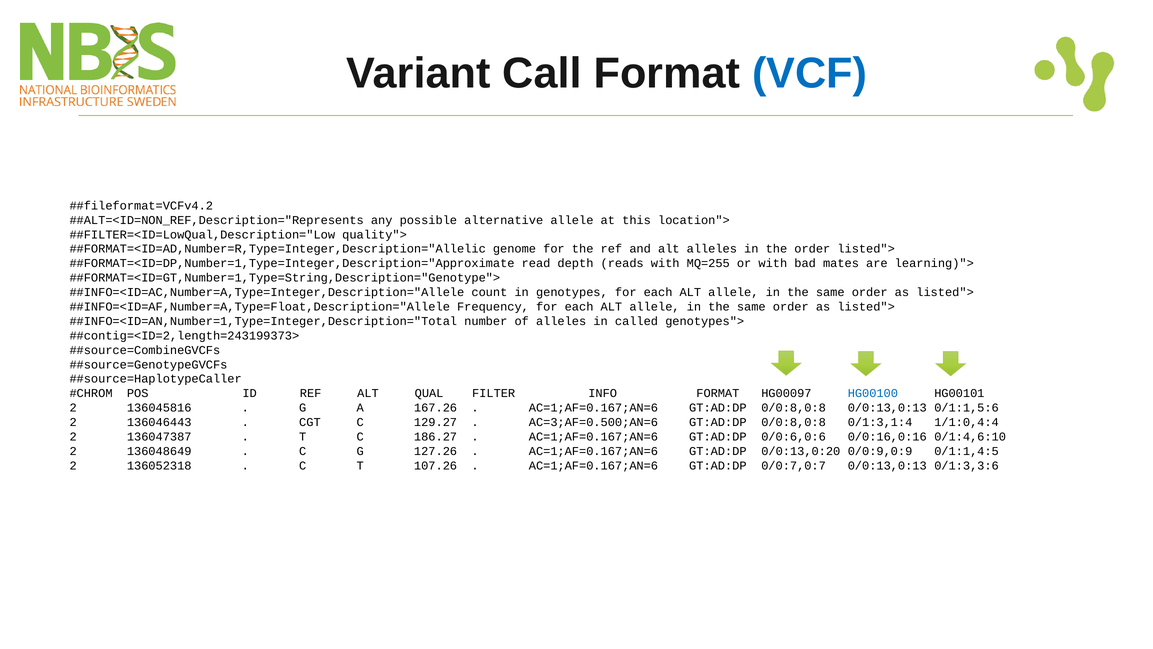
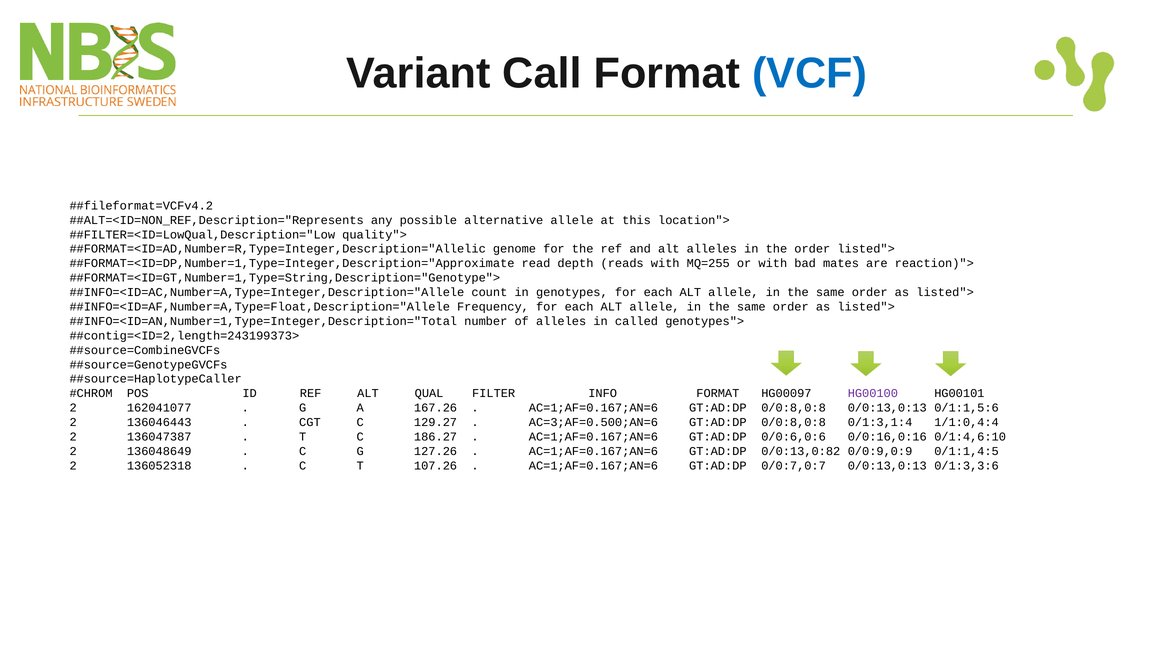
learning)">: learning)"> -> reaction)">
HG00100 colour: blue -> purple
136045816: 136045816 -> 162041077
0/0:13,0:20: 0/0:13,0:20 -> 0/0:13,0:82
